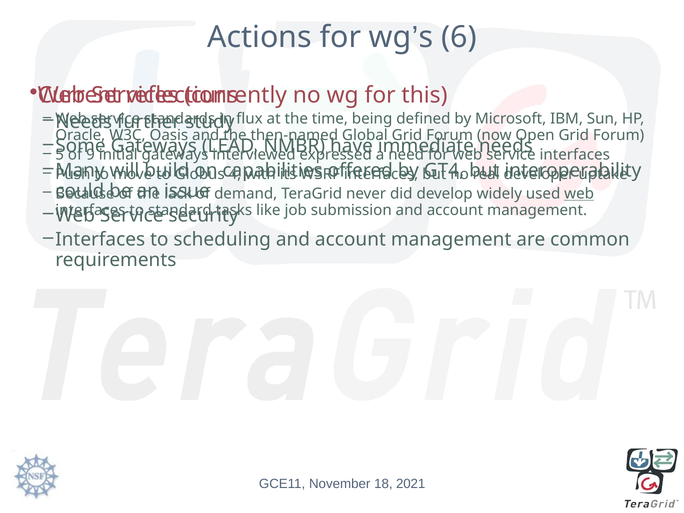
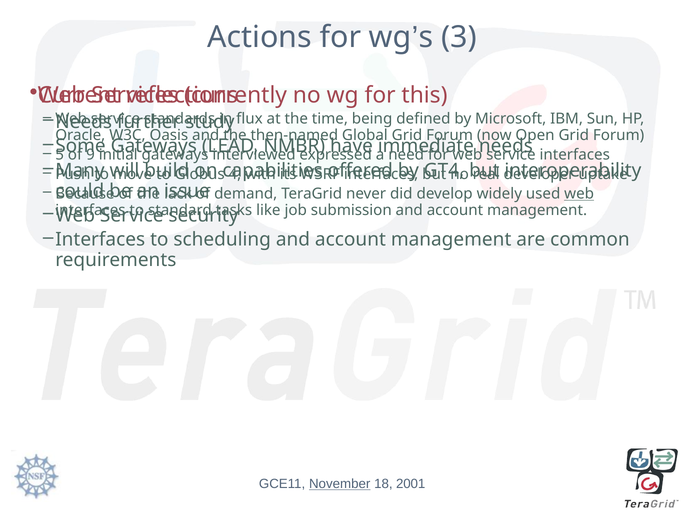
6: 6 -> 3
November underline: none -> present
2021: 2021 -> 2001
